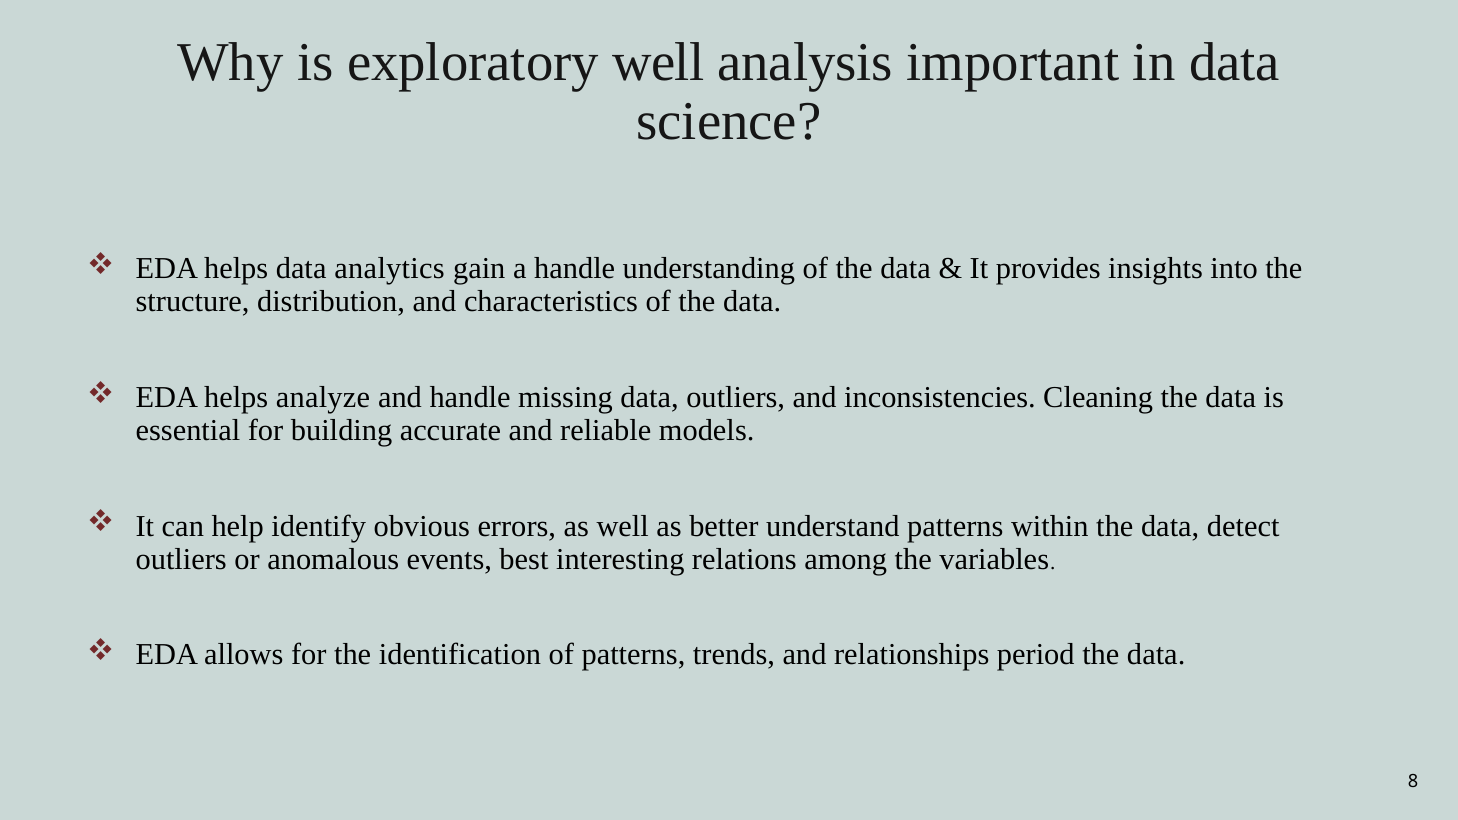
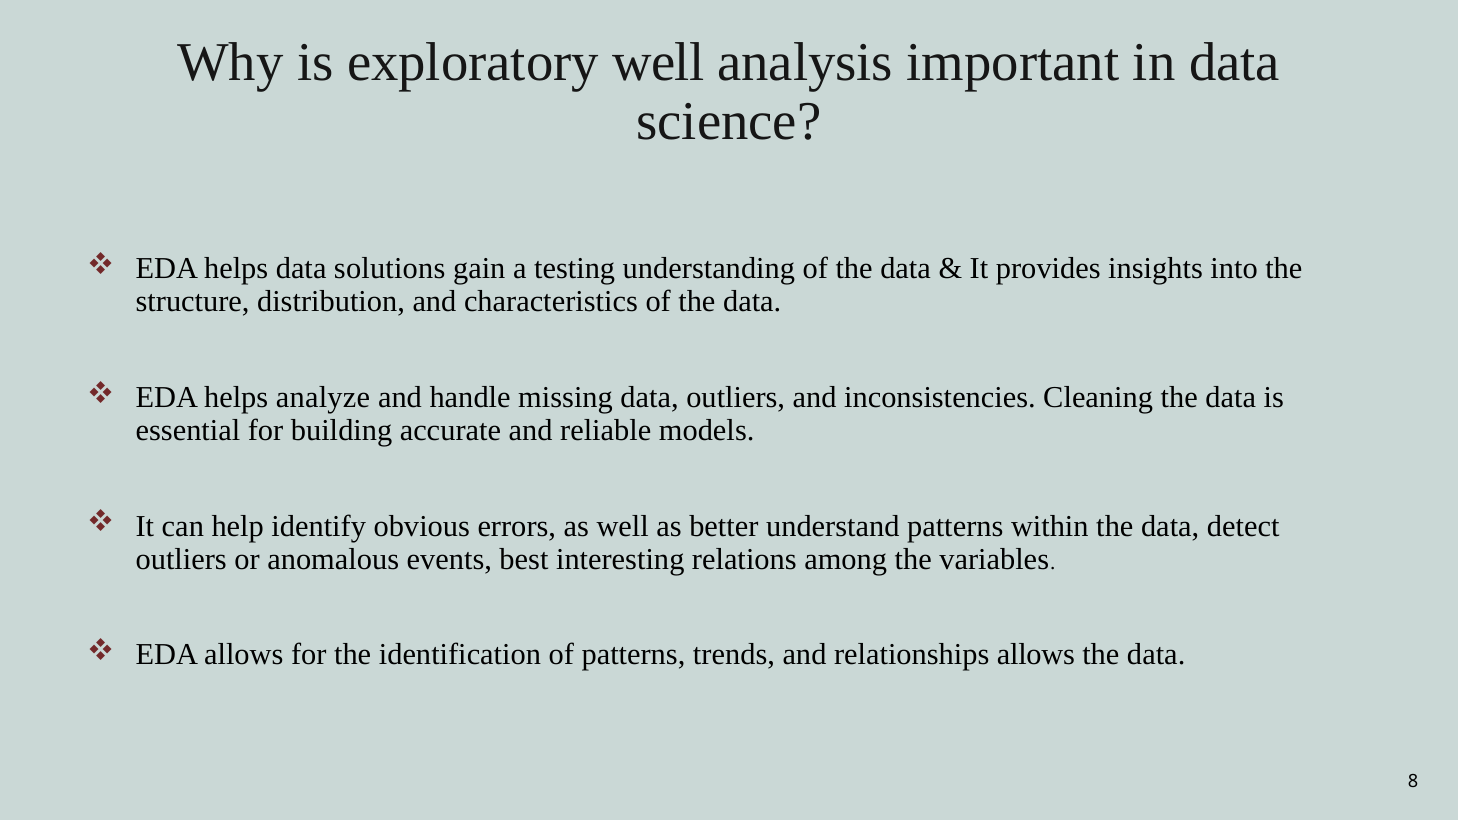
analytics: analytics -> solutions
a handle: handle -> testing
relationships period: period -> allows
